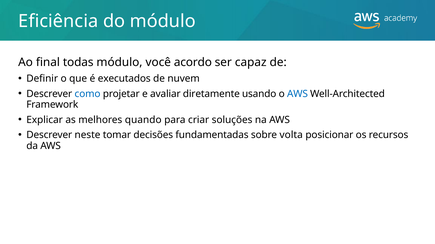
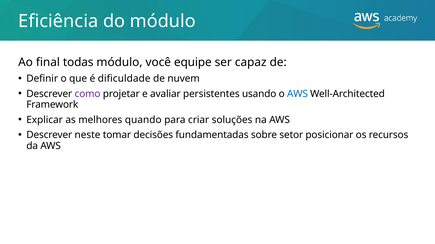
acordo: acordo -> equipe
executados: executados -> dificuldade
como colour: blue -> purple
diretamente: diretamente -> persistentes
volta: volta -> setor
